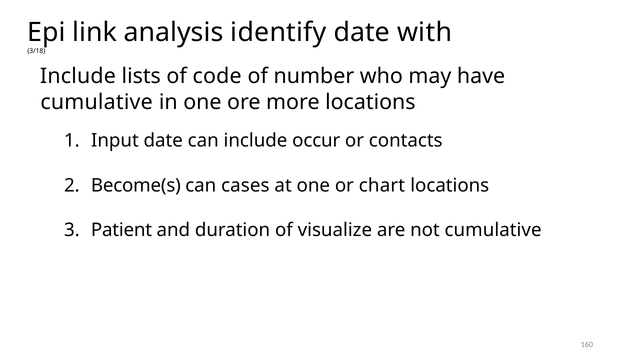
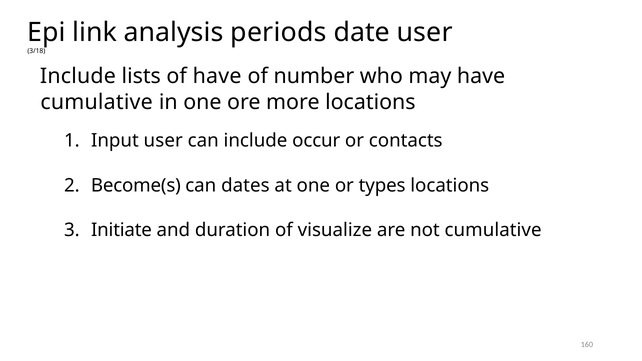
identify: identify -> periods
date with: with -> user
of code: code -> have
Input date: date -> user
cases: cases -> dates
chart: chart -> types
Patient: Patient -> Initiate
